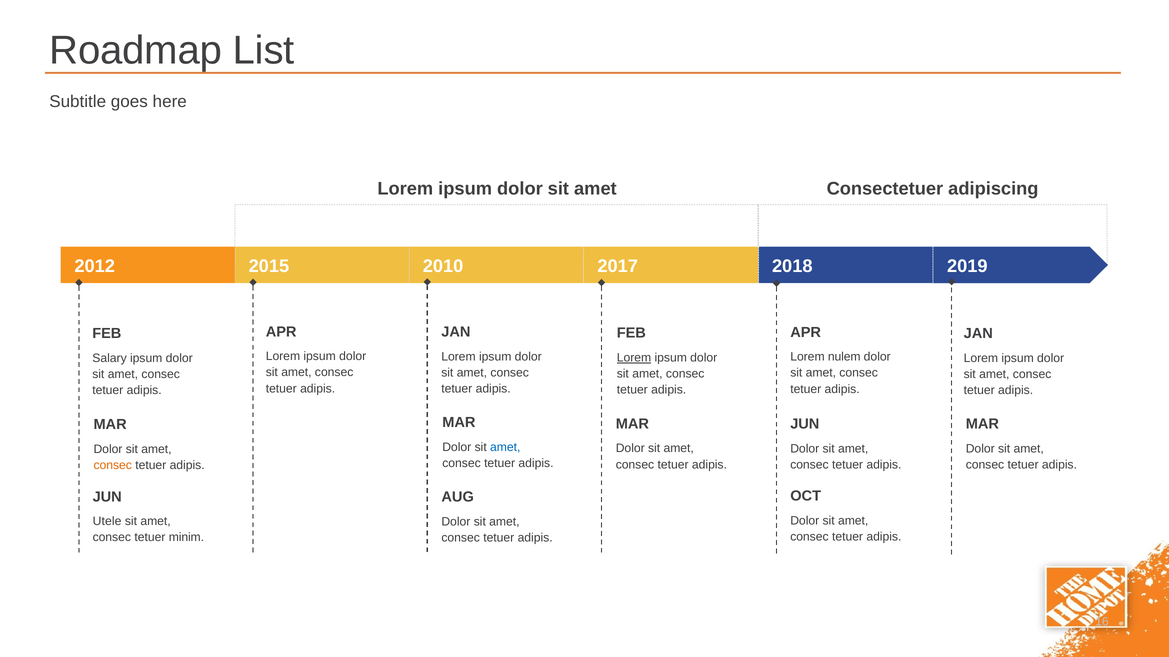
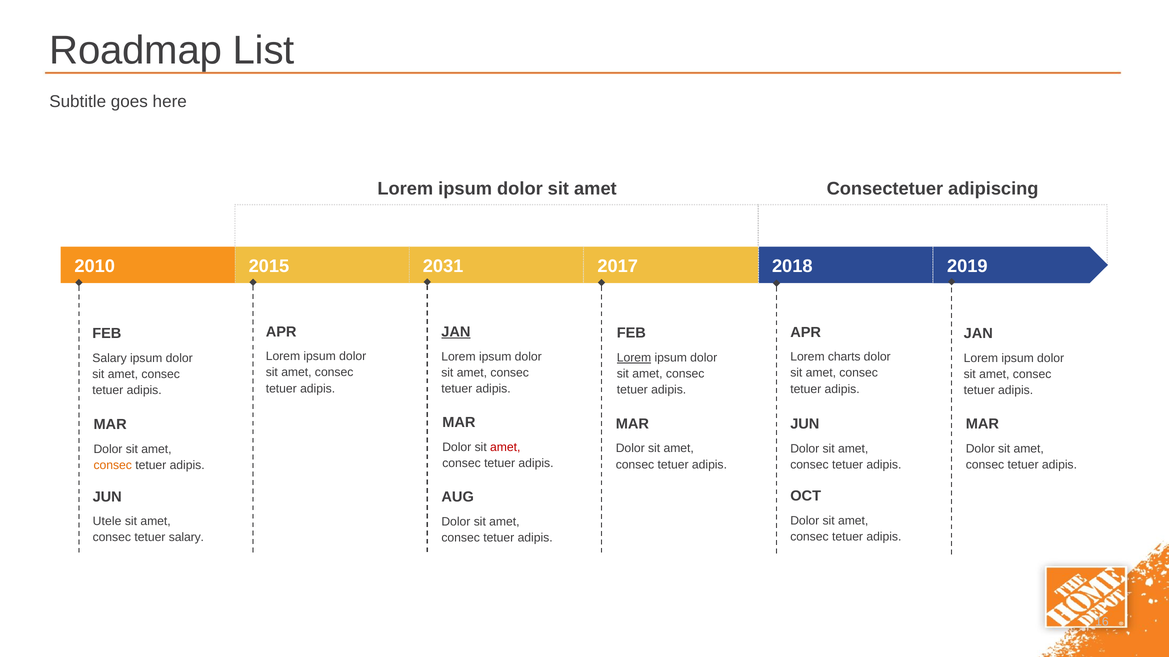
2012: 2012 -> 2010
2010: 2010 -> 2031
JAN at (456, 332) underline: none -> present
nulem: nulem -> charts
amet at (505, 448) colour: blue -> red
tetuer minim: minim -> salary
